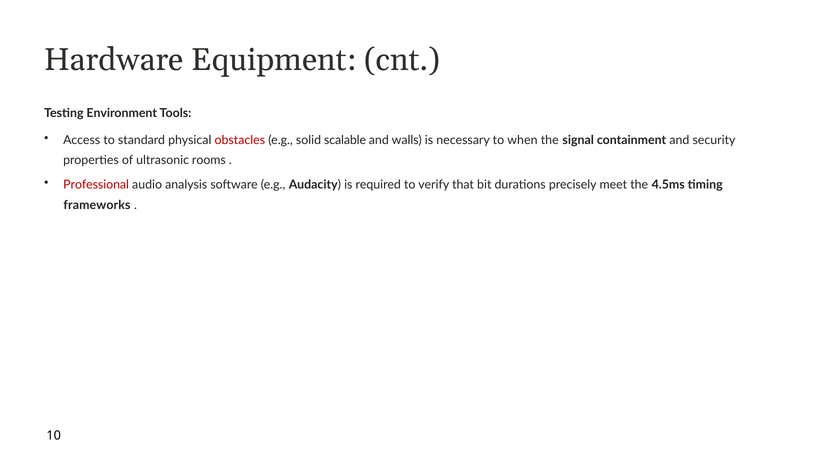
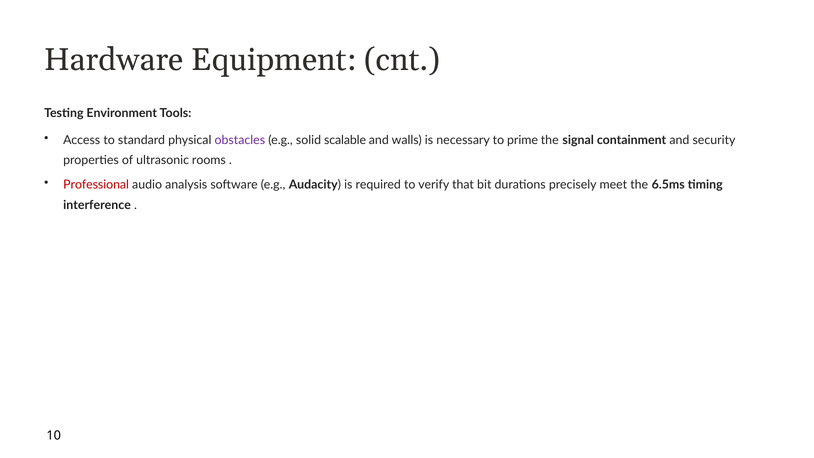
obstacles colour: red -> purple
when: when -> prime
4.5ms: 4.5ms -> 6.5ms
frameworks: frameworks -> interference
